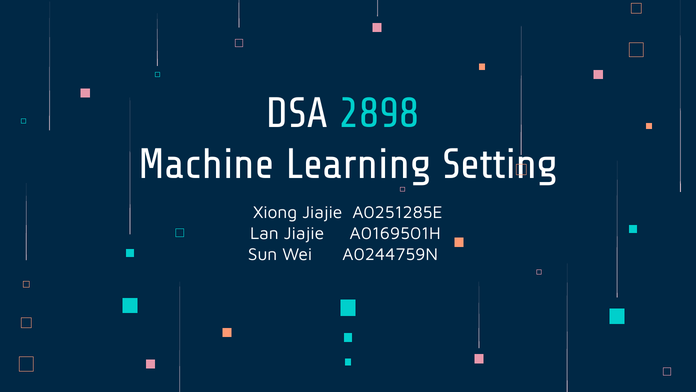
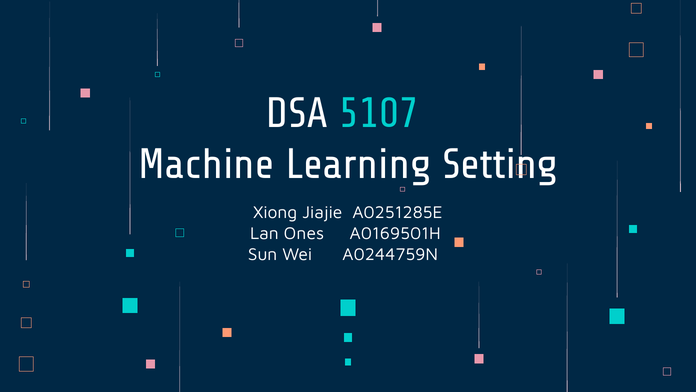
2898: 2898 -> 5107
Lan Jiajie: Jiajie -> Ones
